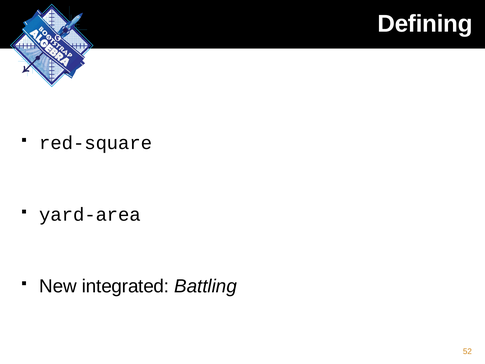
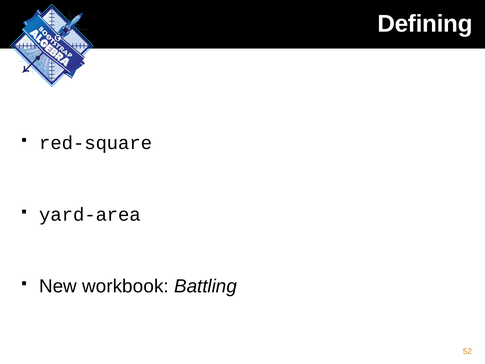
integrated: integrated -> workbook
